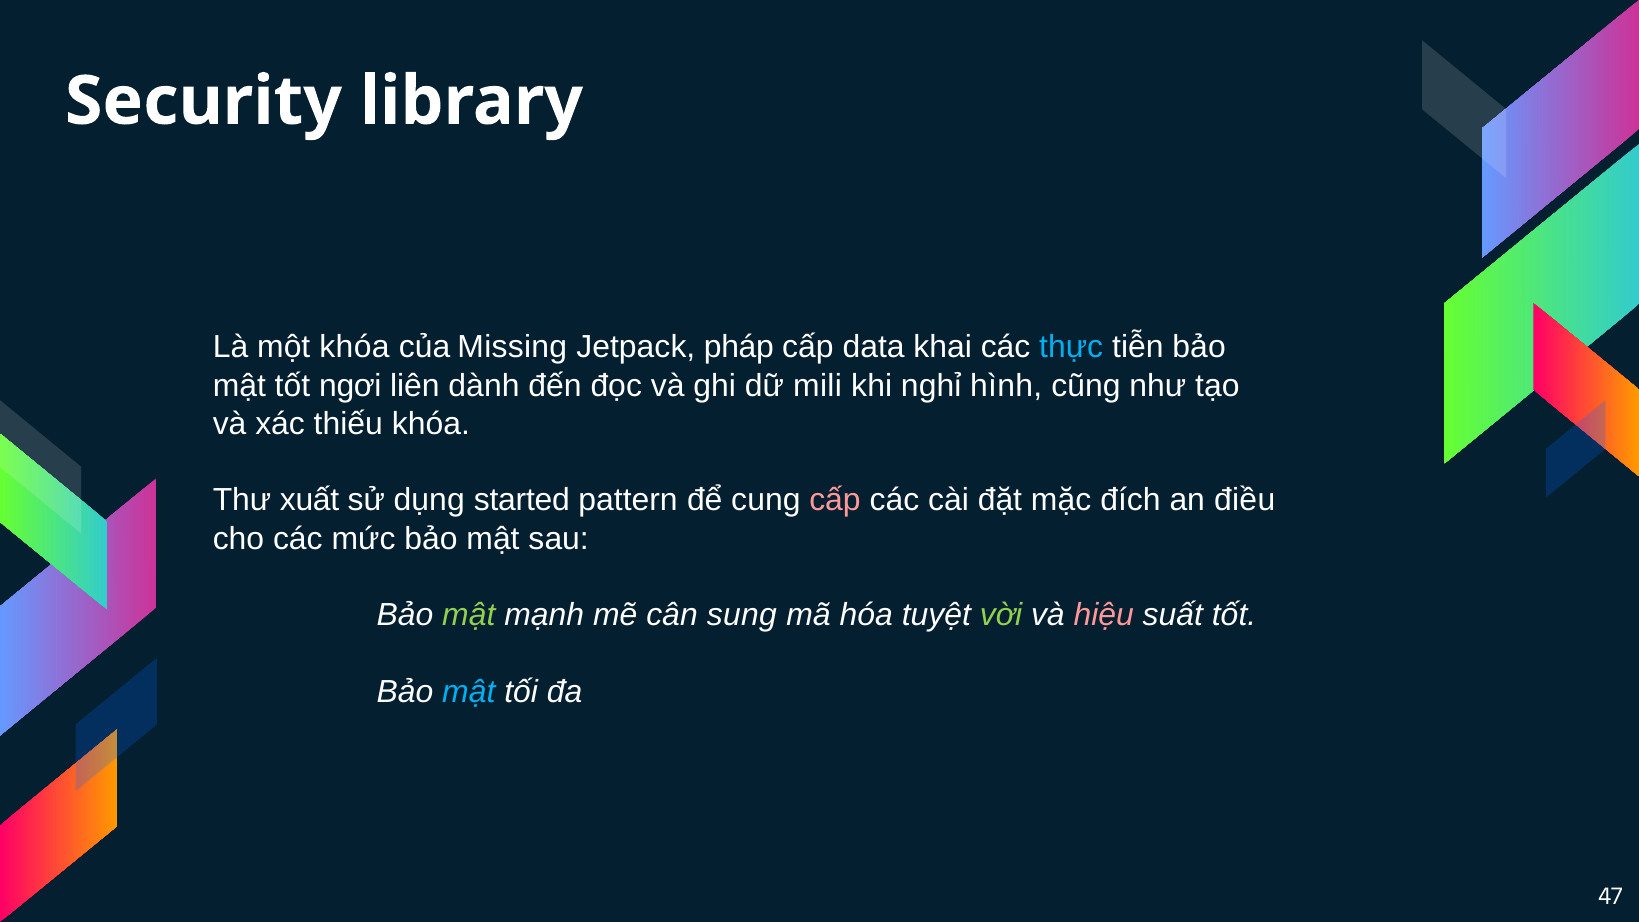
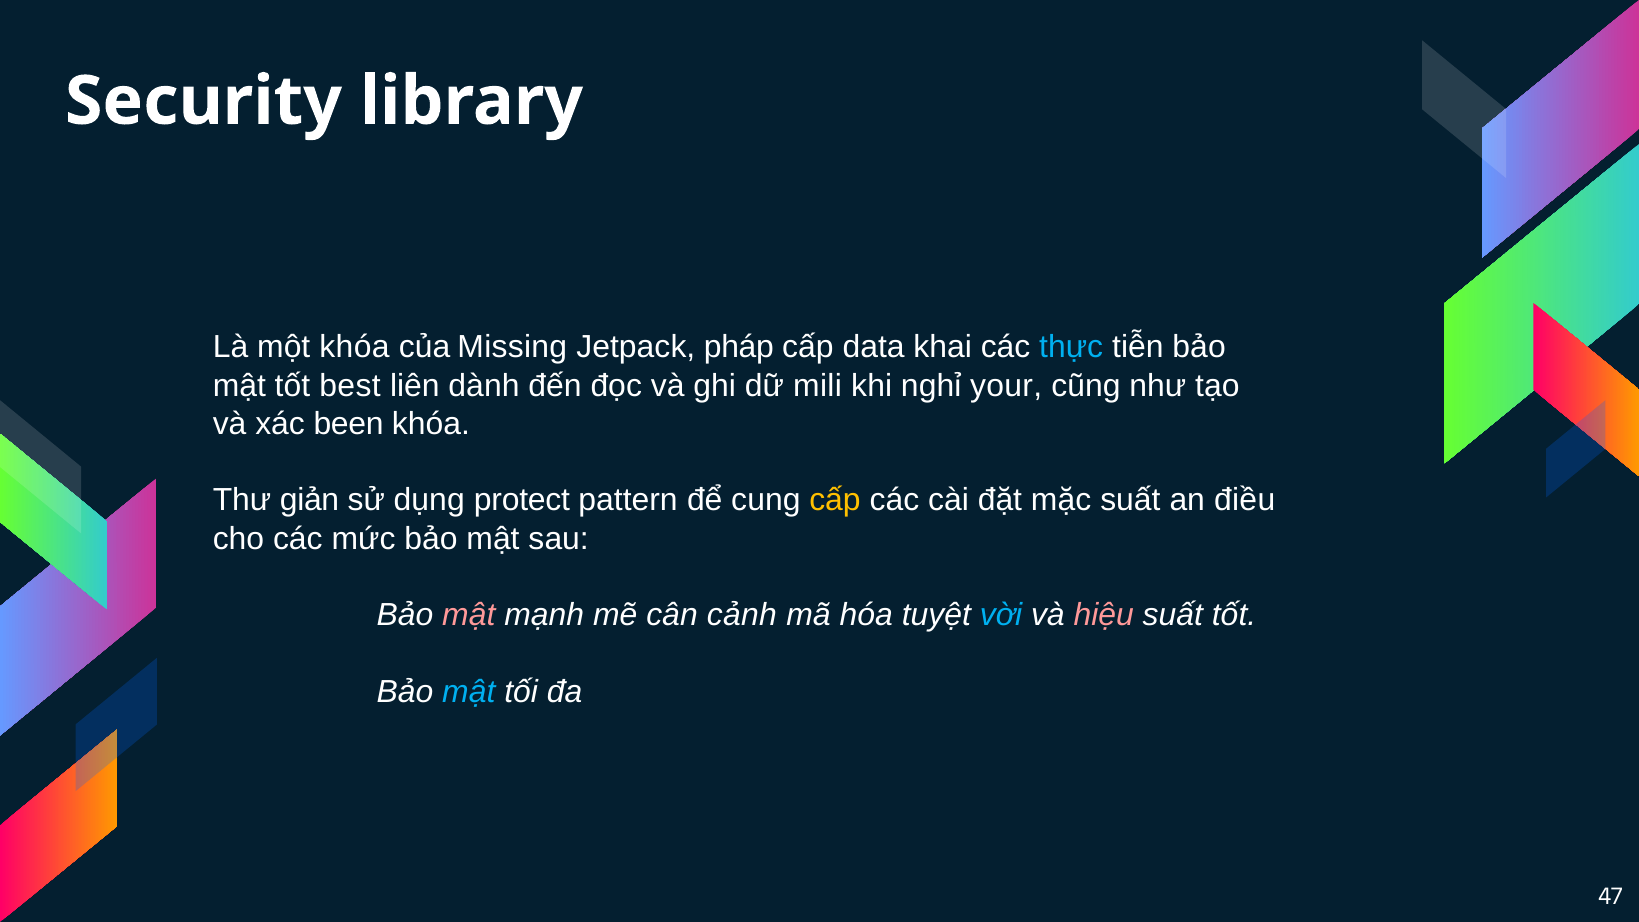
ngơi: ngơi -> best
hình: hình -> your
thiếu: thiếu -> been
xuất: xuất -> giản
started: started -> protect
cấp at (835, 500) colour: pink -> yellow
mặc đích: đích -> suất
mật at (469, 615) colour: light green -> pink
sung: sung -> cảnh
vời colour: light green -> light blue
